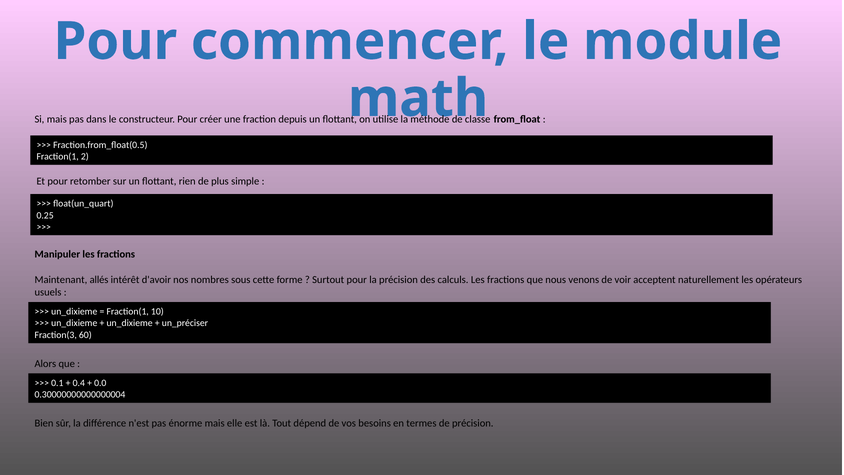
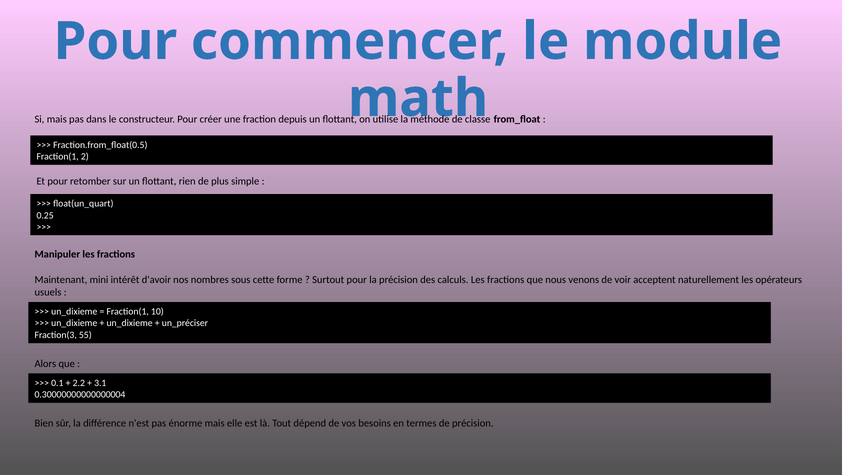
allés: allés -> mini
60: 60 -> 55
0.4: 0.4 -> 2.2
0.0: 0.0 -> 3.1
